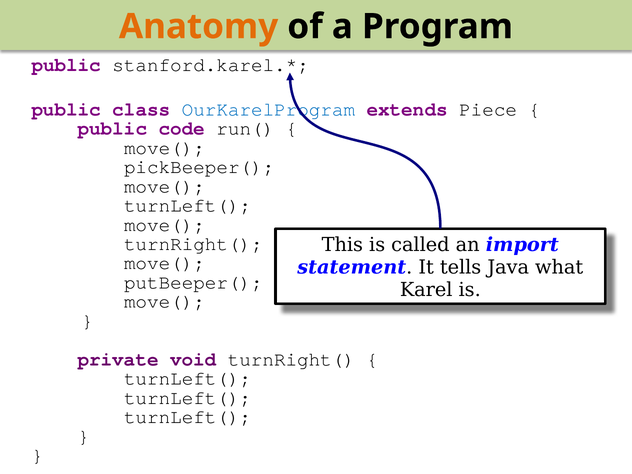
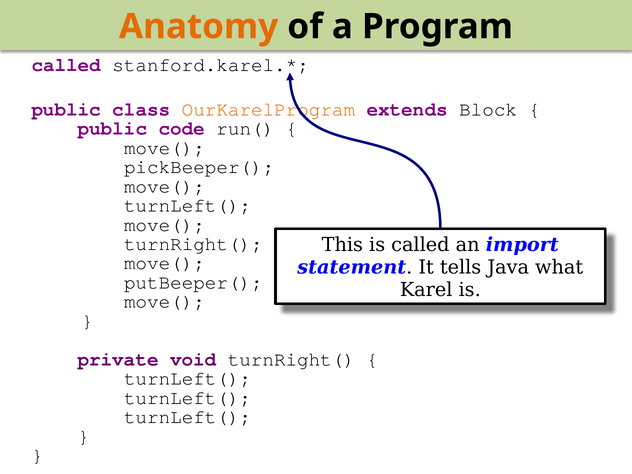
public at (66, 65): public -> called
OurKarelProgram colour: blue -> orange
Piece: Piece -> Block
